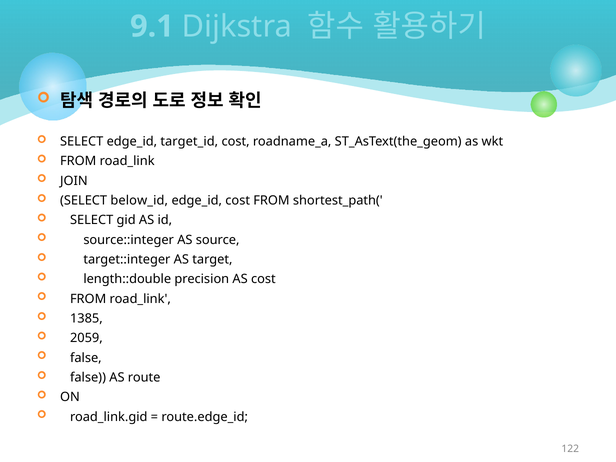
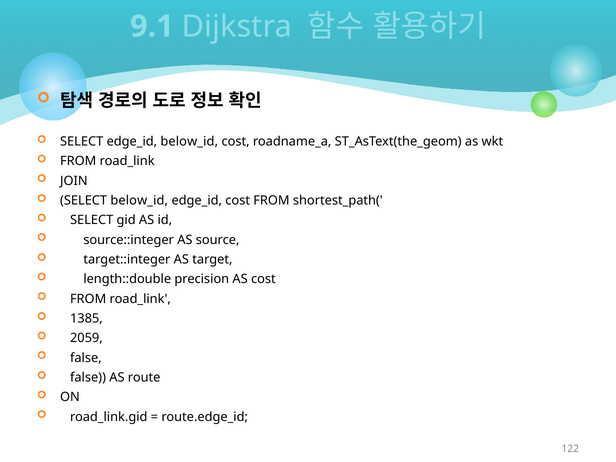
edge_id target_id: target_id -> below_id
